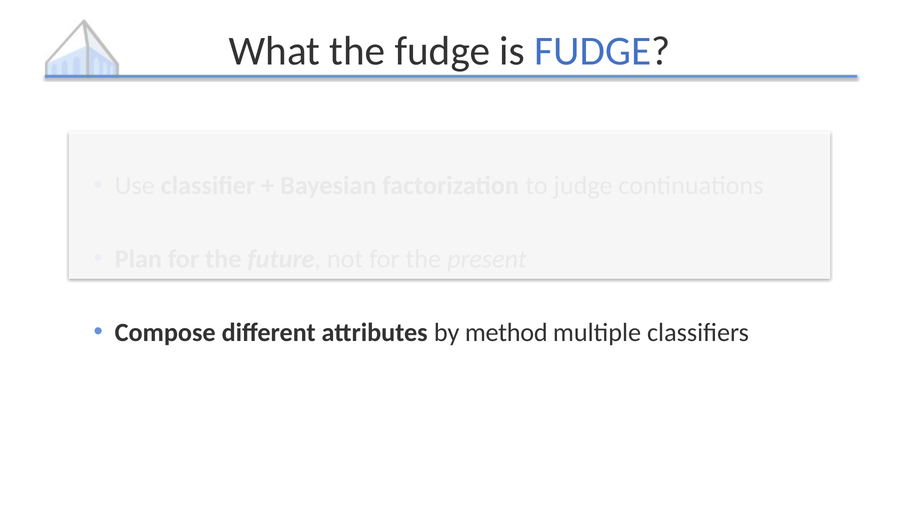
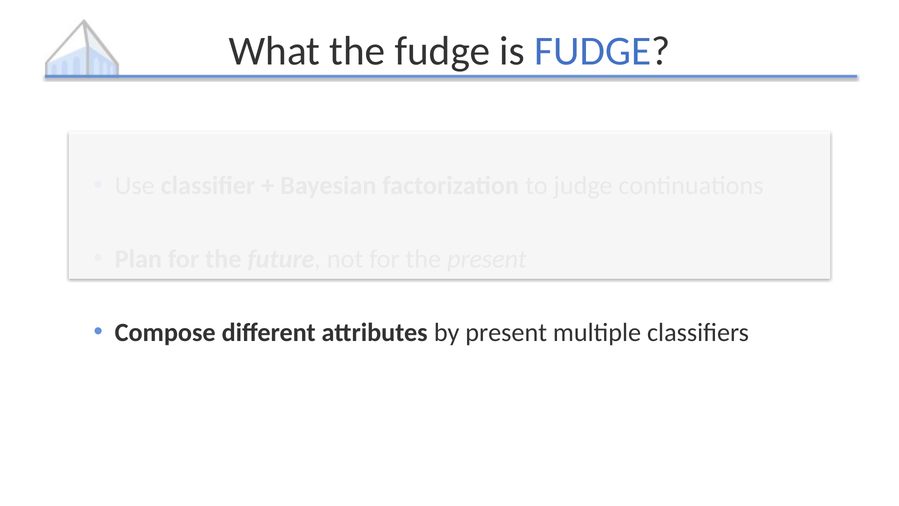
by method: method -> present
